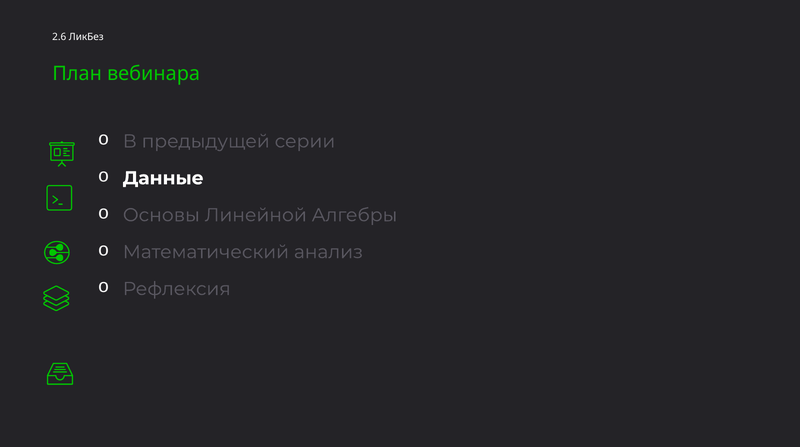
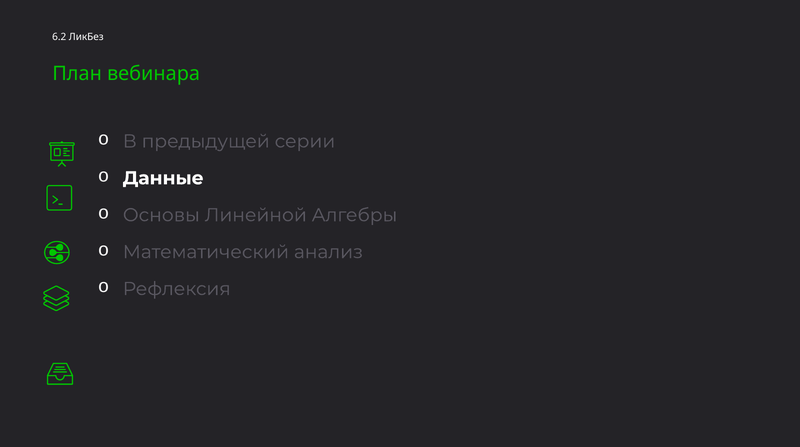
2.6: 2.6 -> 6.2
